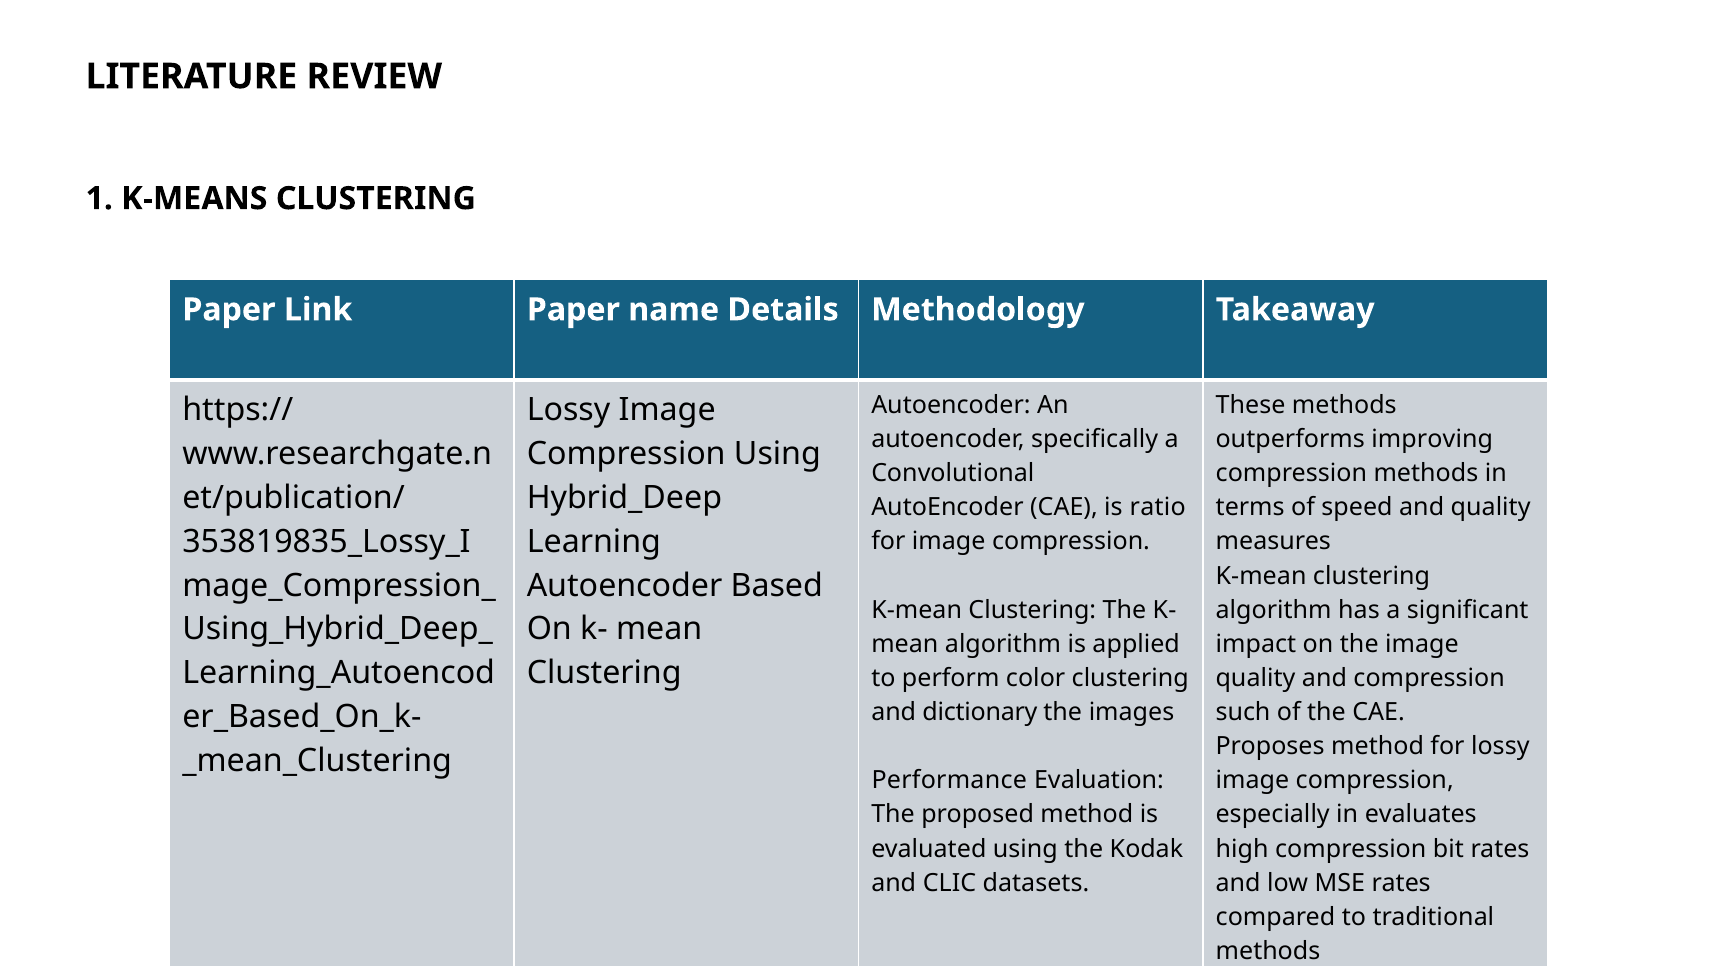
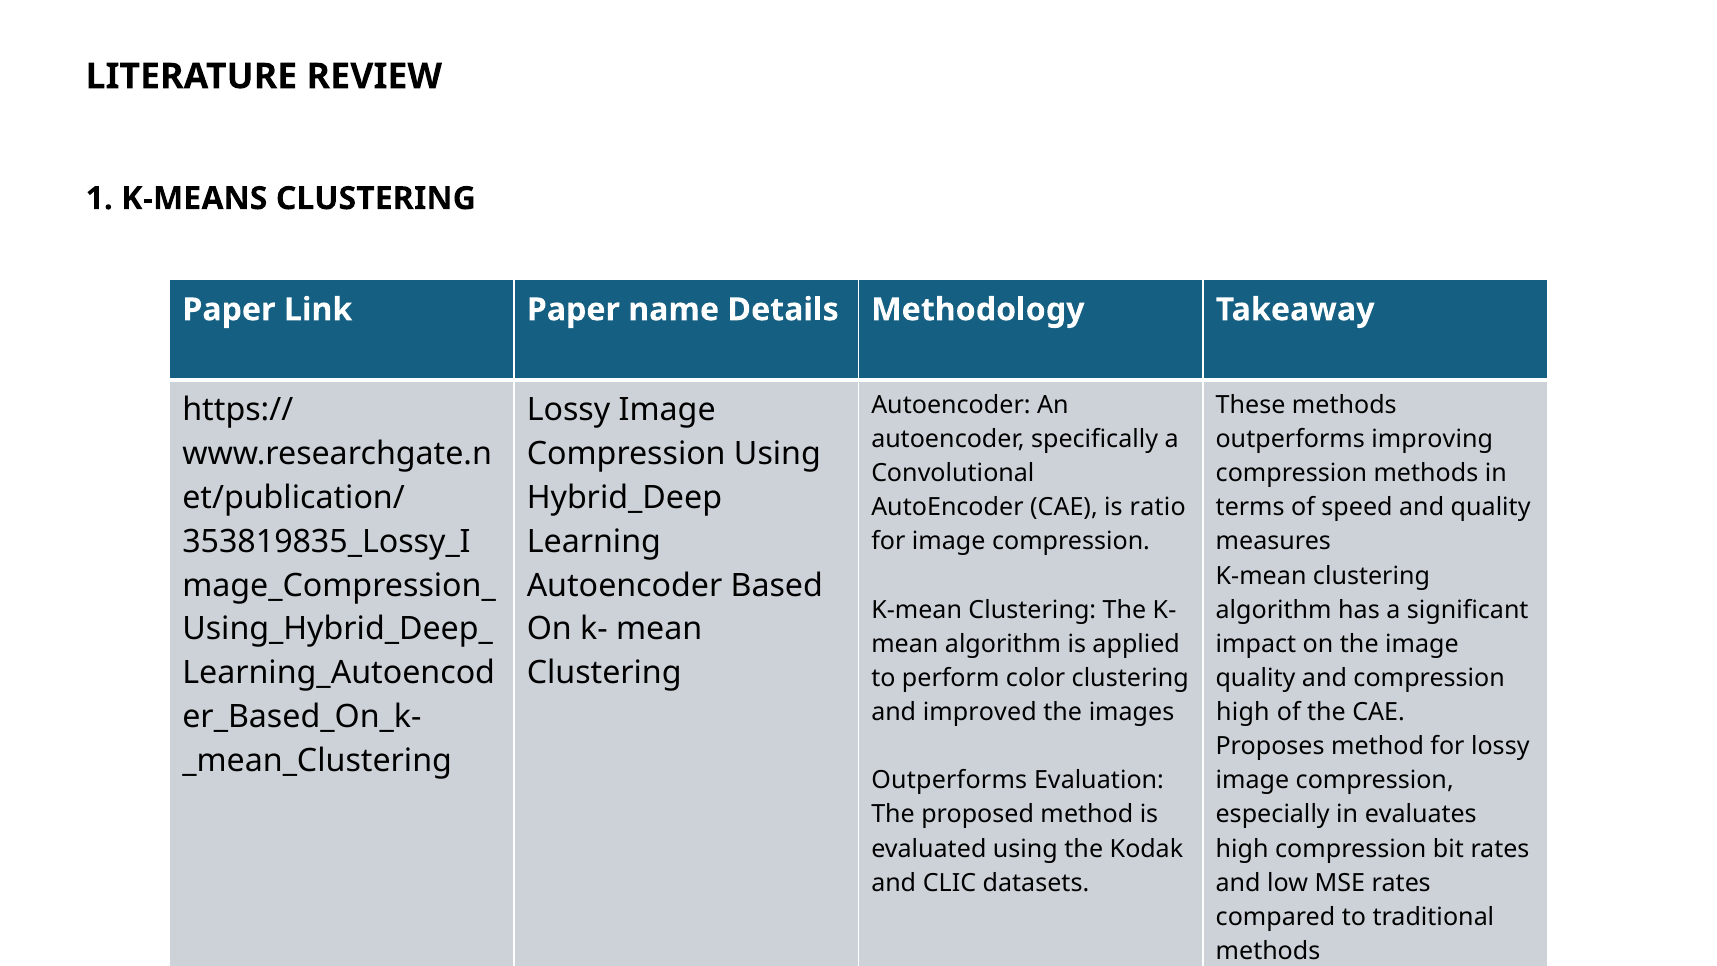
dictionary: dictionary -> improved
such at (1243, 712): such -> high
Performance at (949, 780): Performance -> Outperforms
